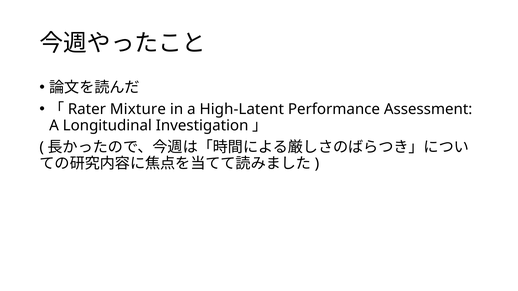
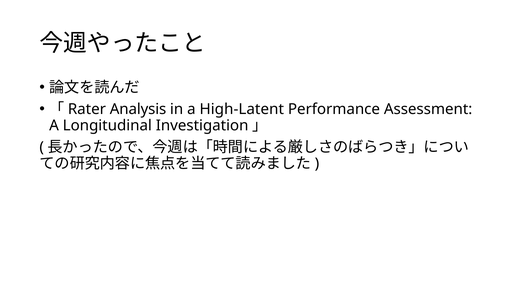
Mixture: Mixture -> Analysis
